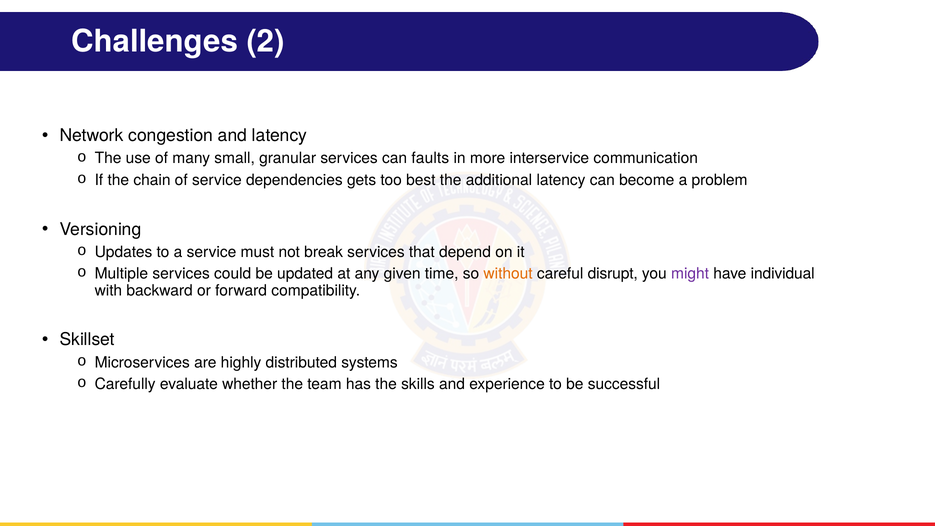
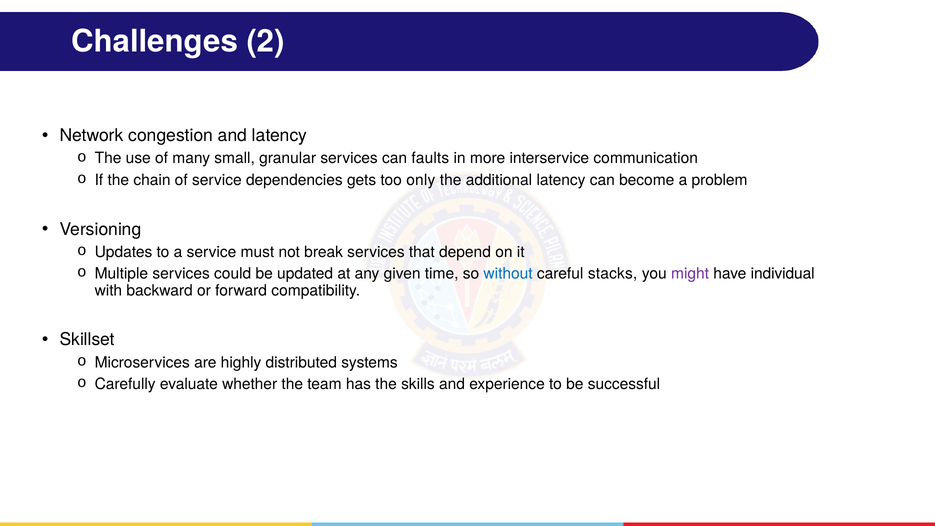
best: best -> only
without colour: orange -> blue
disrupt: disrupt -> stacks
